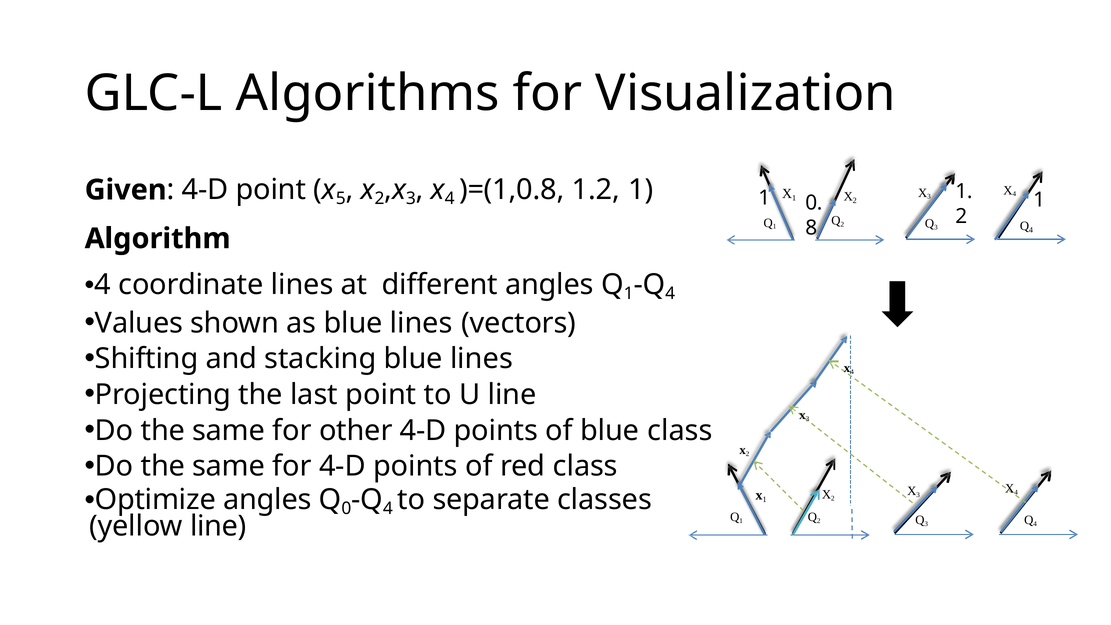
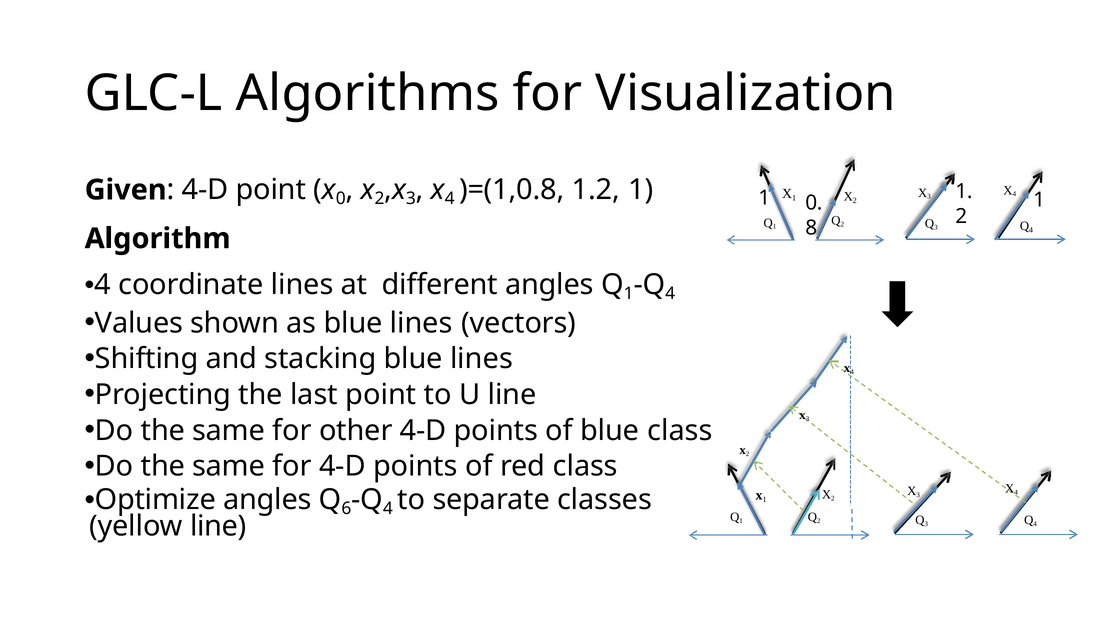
x 5: 5 -> 0
Q 0: 0 -> 6
